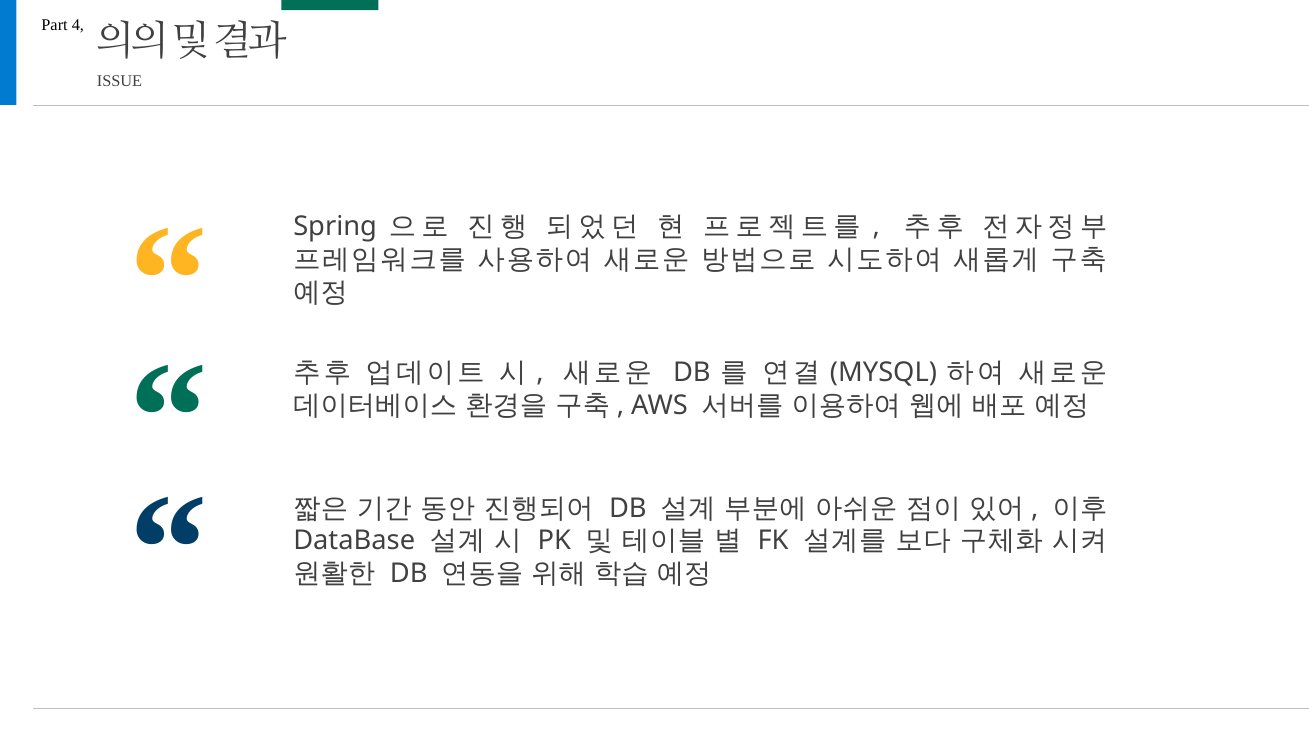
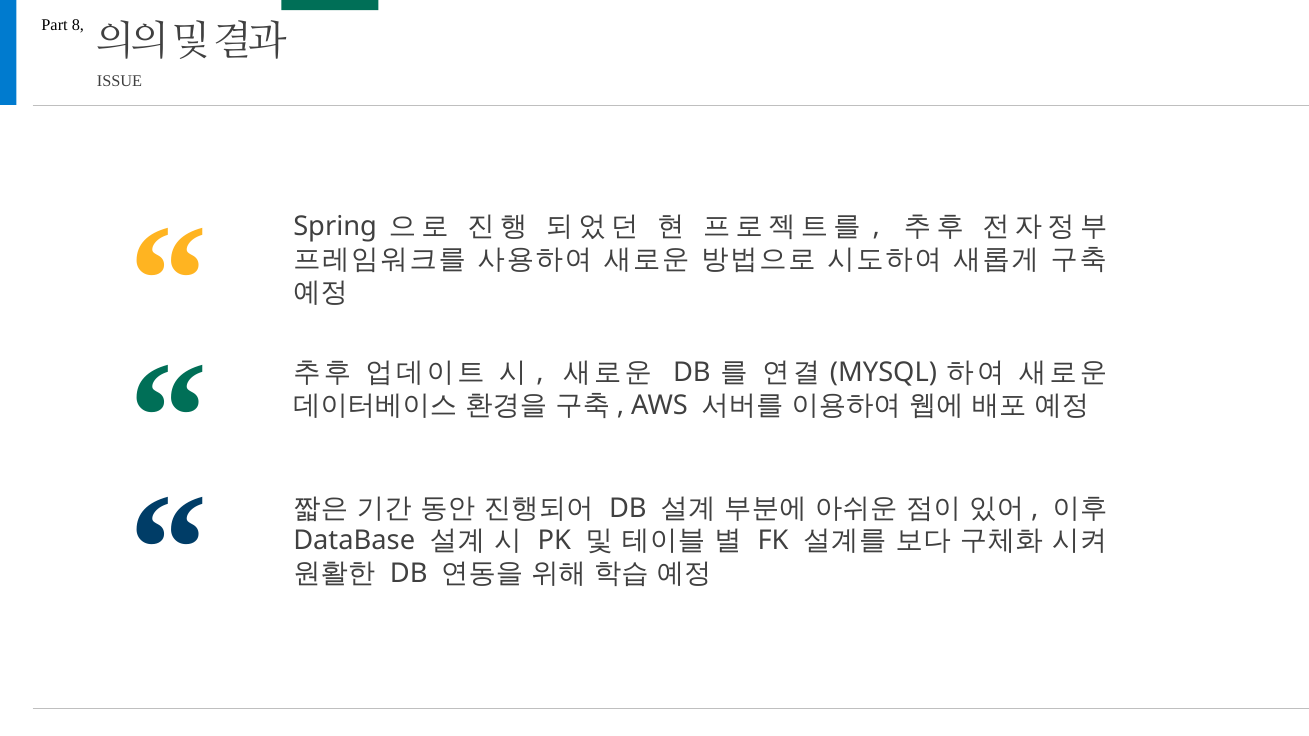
4: 4 -> 8
